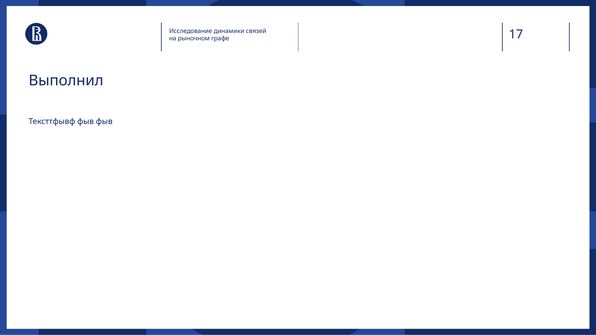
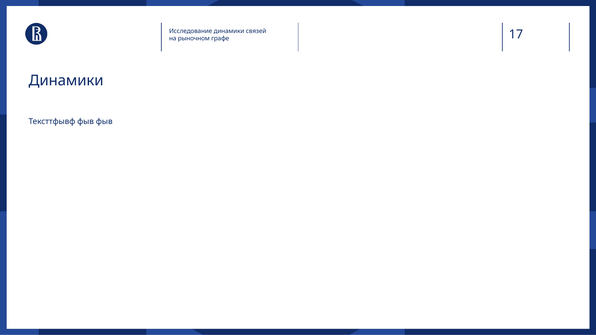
Выполнил at (66, 81): Выполнил -> Динамики
